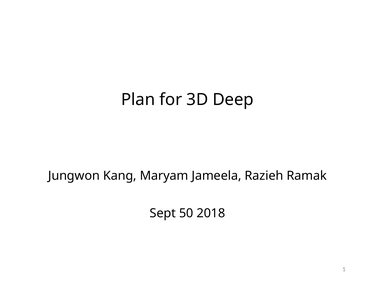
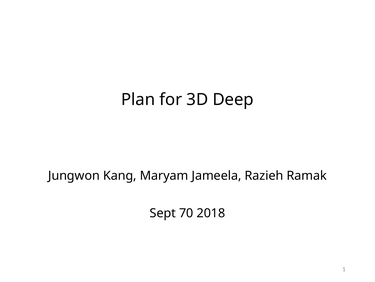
50: 50 -> 70
